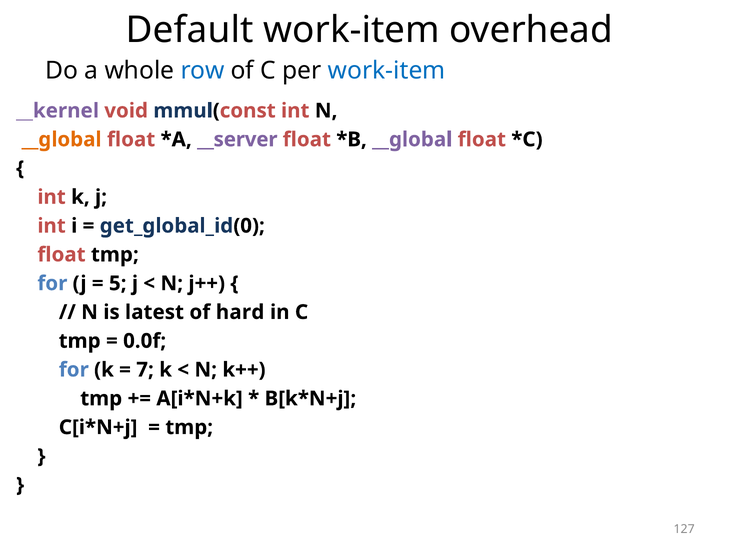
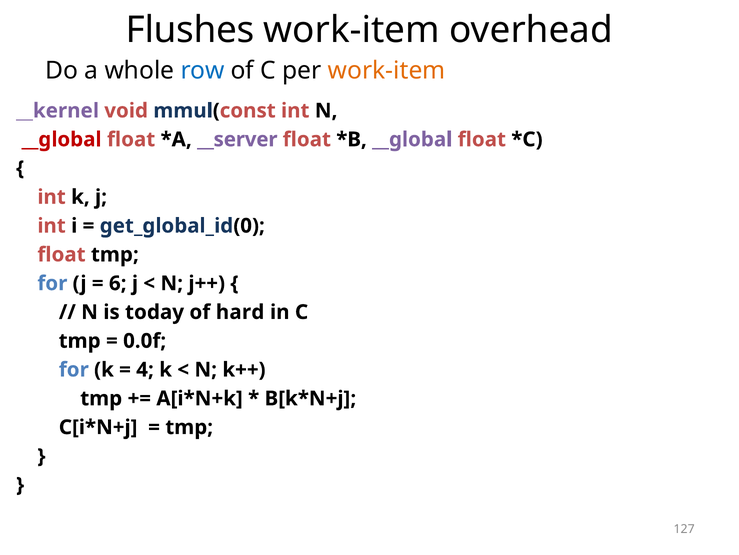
Default: Default -> Flushes
work-item at (387, 70) colour: blue -> orange
__global at (61, 139) colour: orange -> red
5: 5 -> 6
latest: latest -> today
7: 7 -> 4
